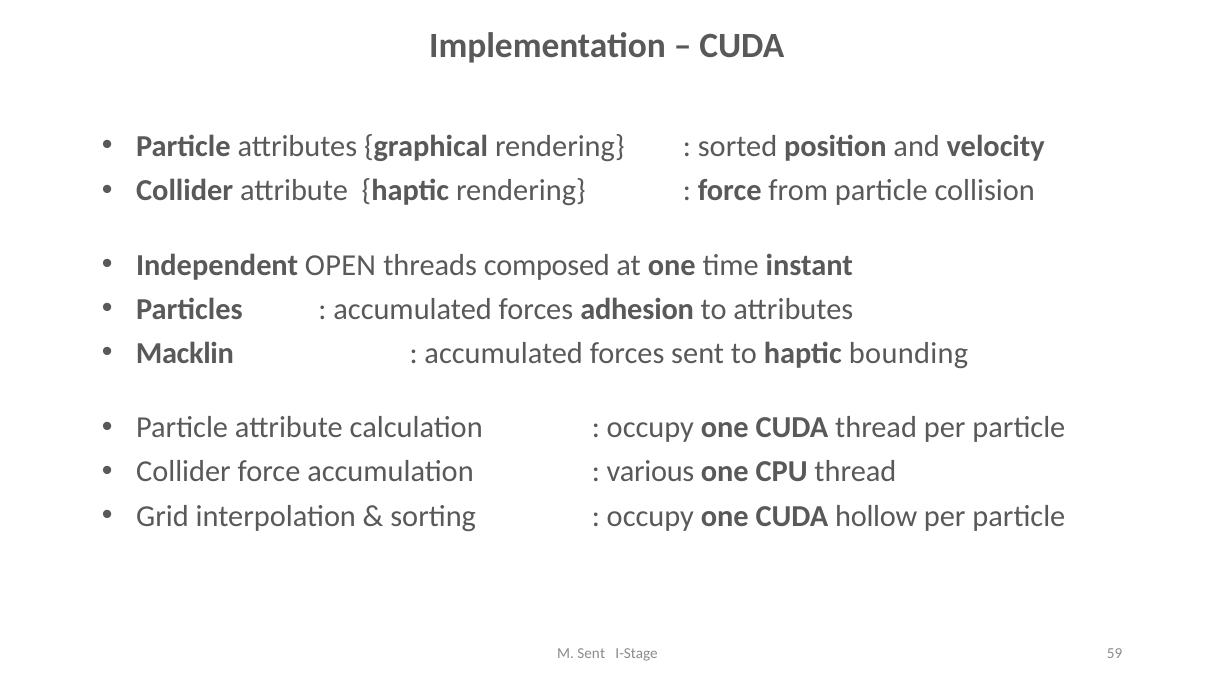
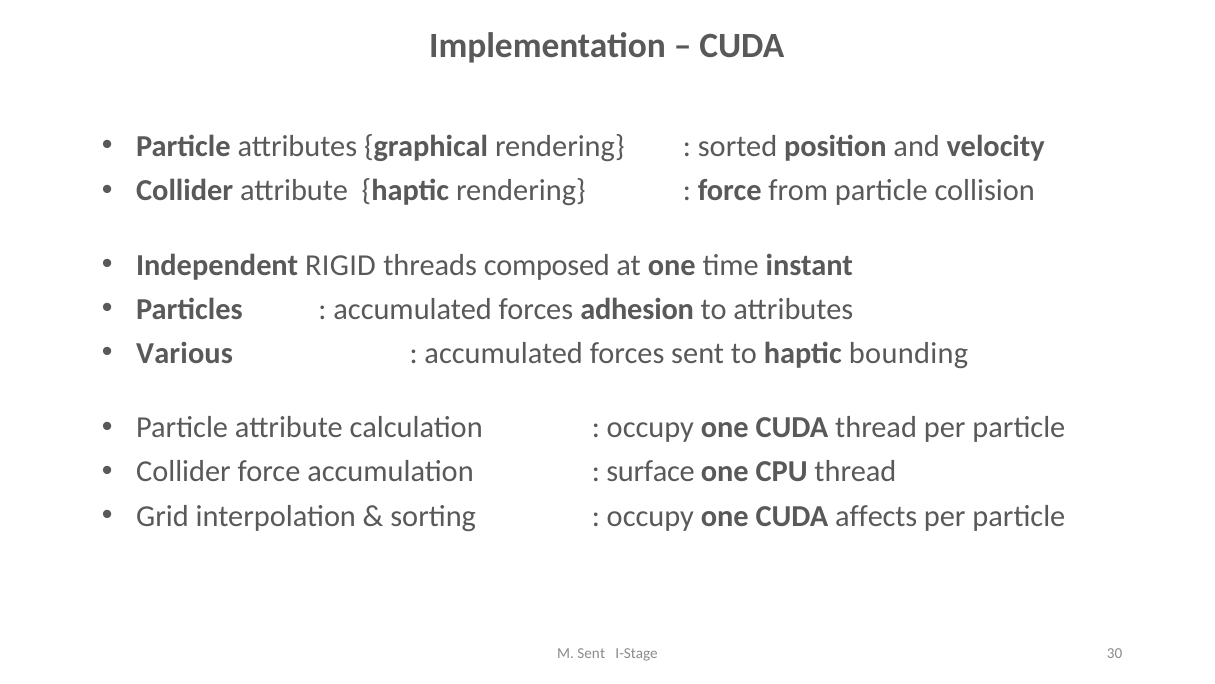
OPEN: OPEN -> RIGID
Macklin: Macklin -> Various
various: various -> surface
hollow: hollow -> affects
59: 59 -> 30
